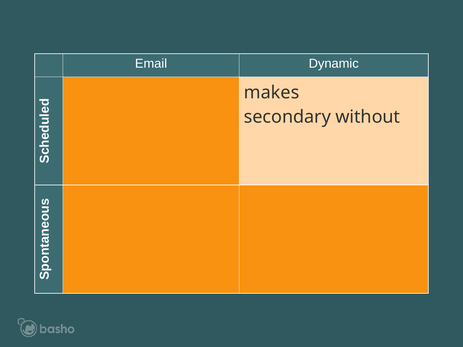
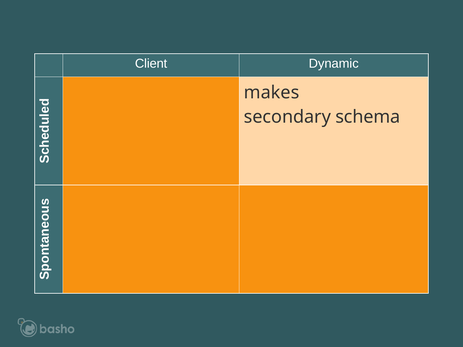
Email: Email -> Client
without: without -> schema
